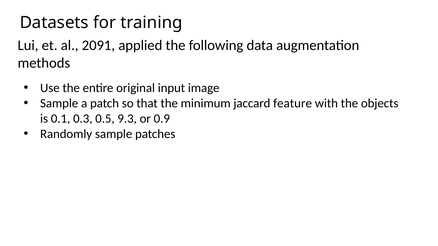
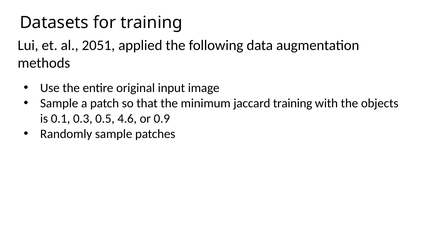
2091: 2091 -> 2051
jaccard feature: feature -> training
9.3: 9.3 -> 4.6
